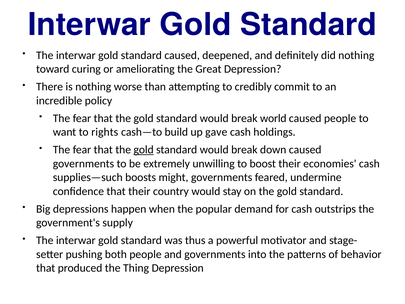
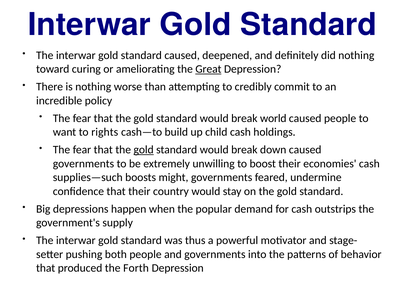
Great underline: none -> present
gave: gave -> child
Thing: Thing -> Forth
